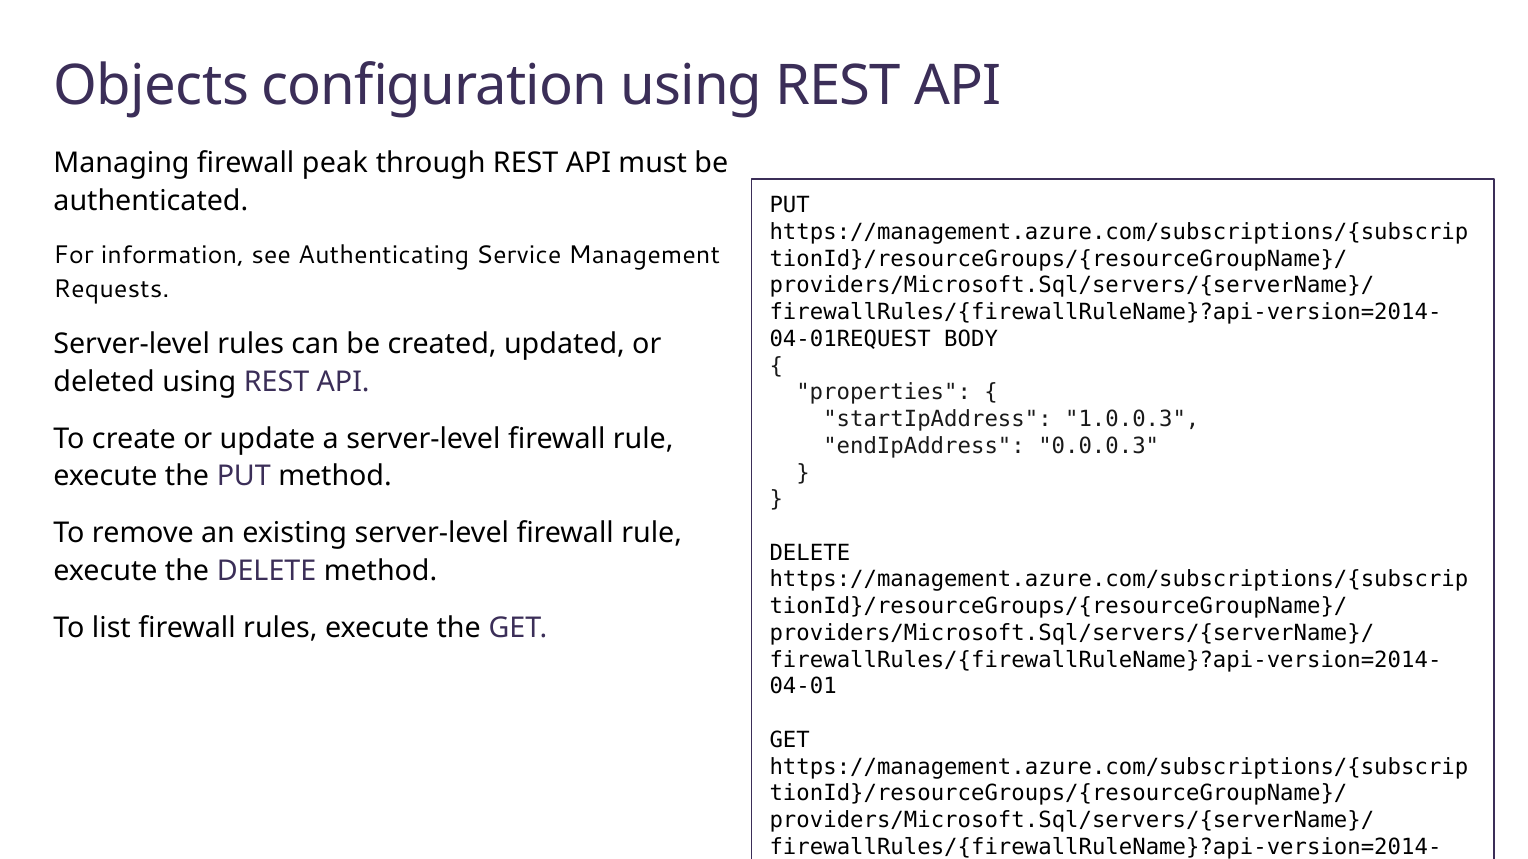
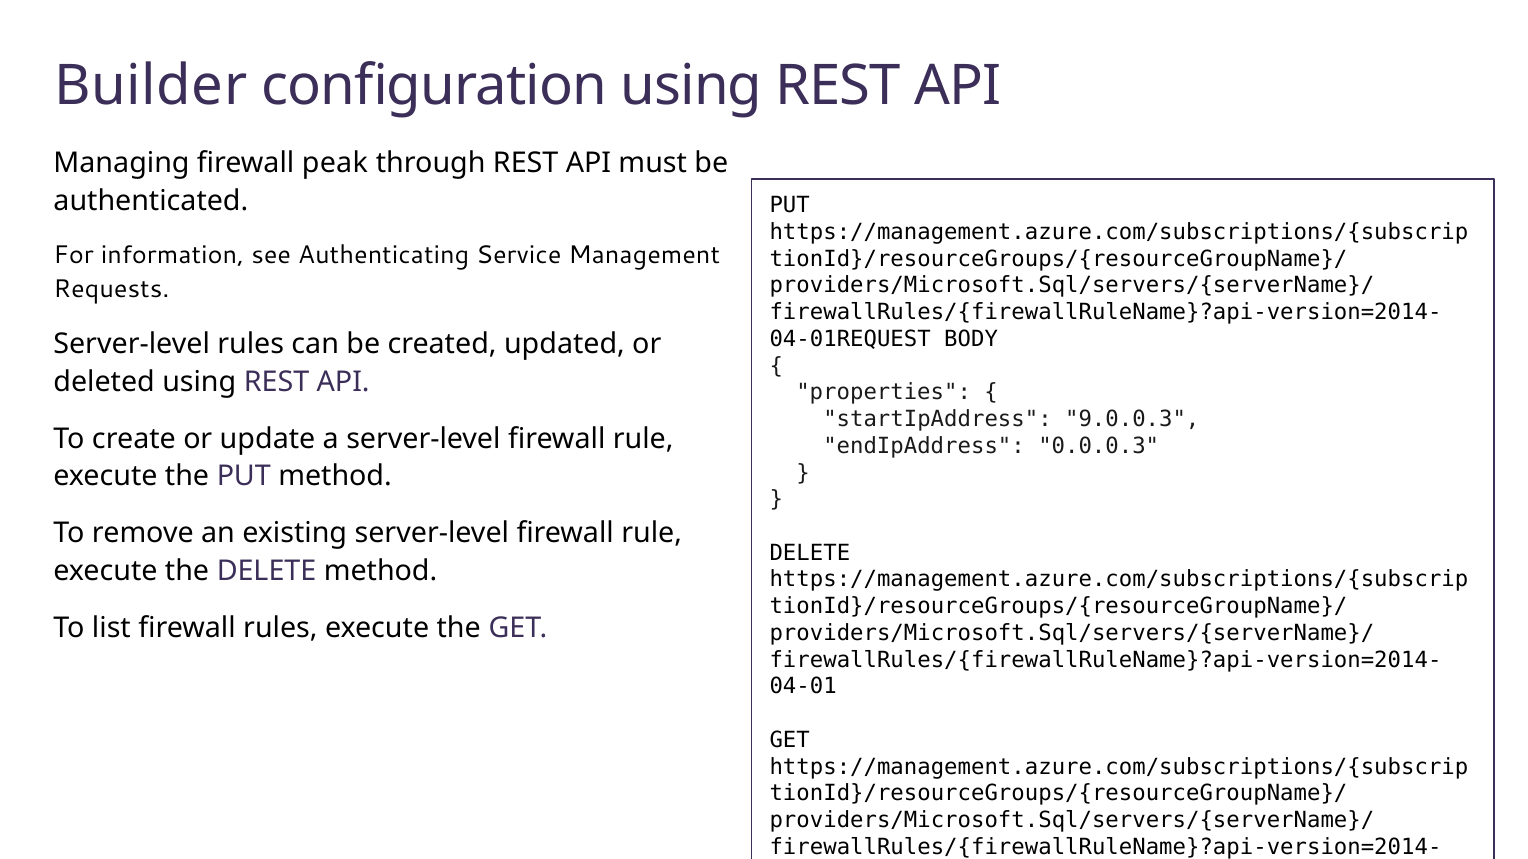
Objects: Objects -> Builder
1.0.0.3: 1.0.0.3 -> 9.0.0.3
